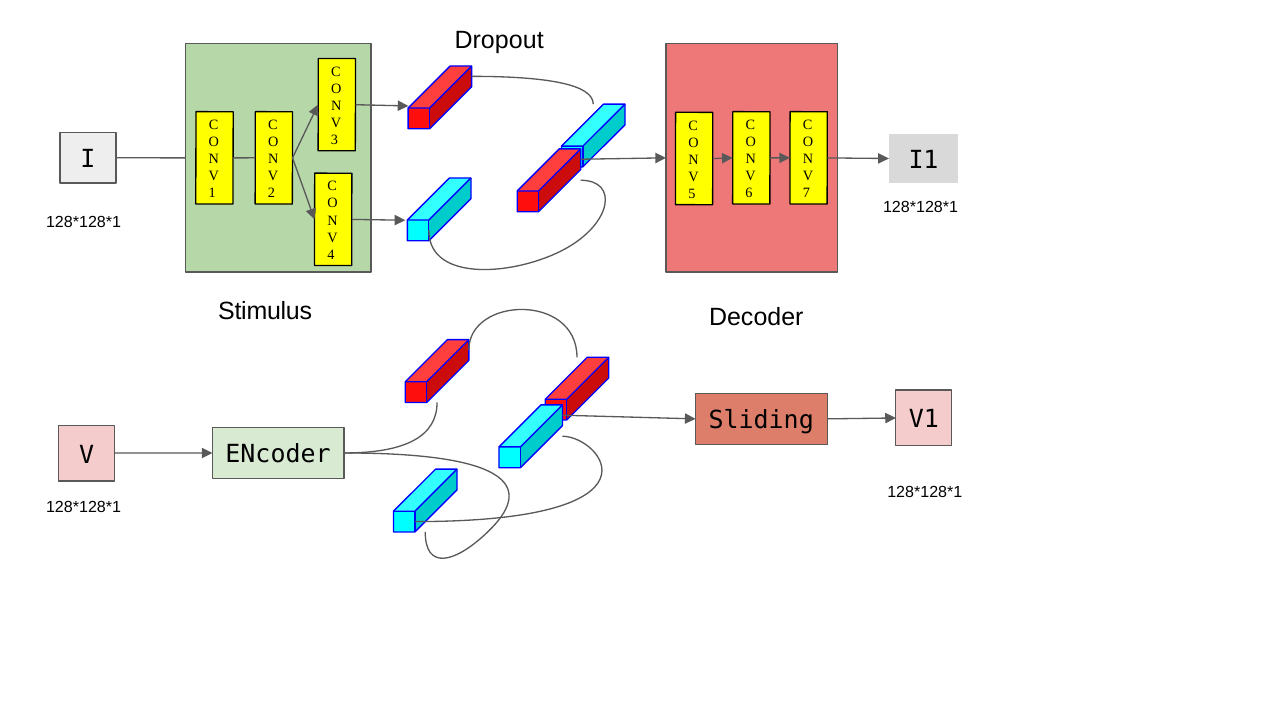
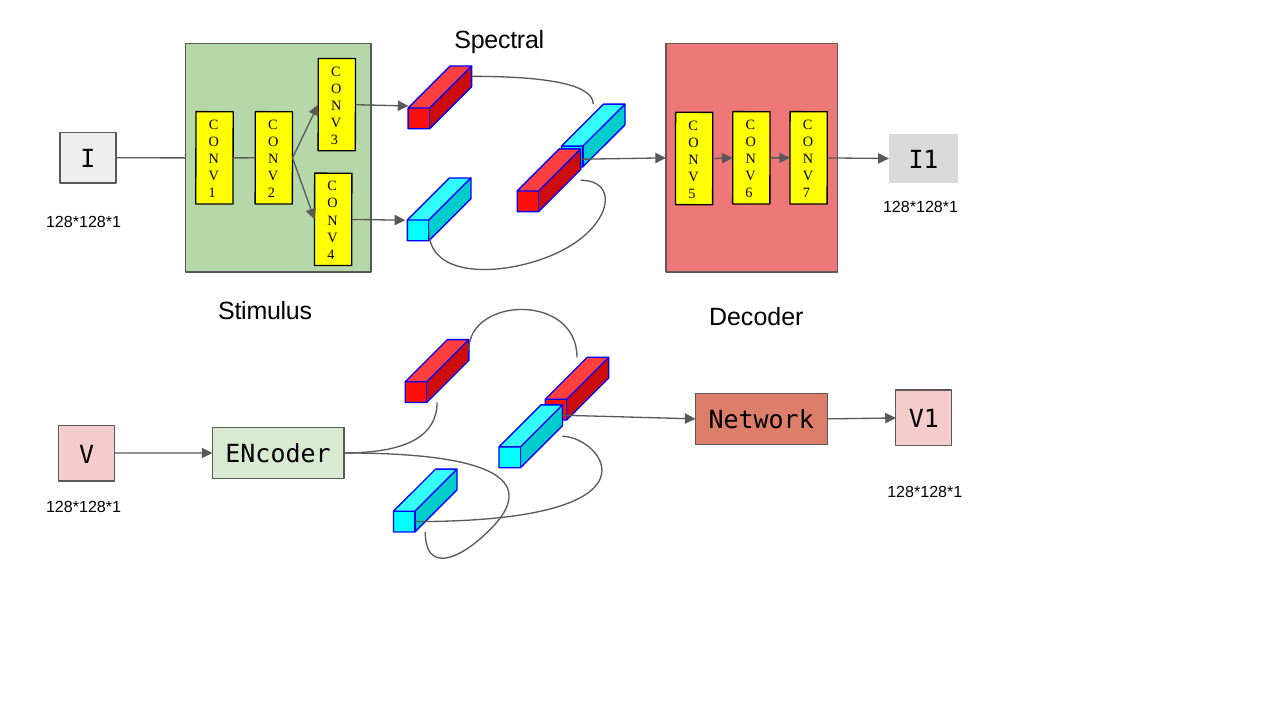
Dropout: Dropout -> Spectral
Sliding: Sliding -> Network
